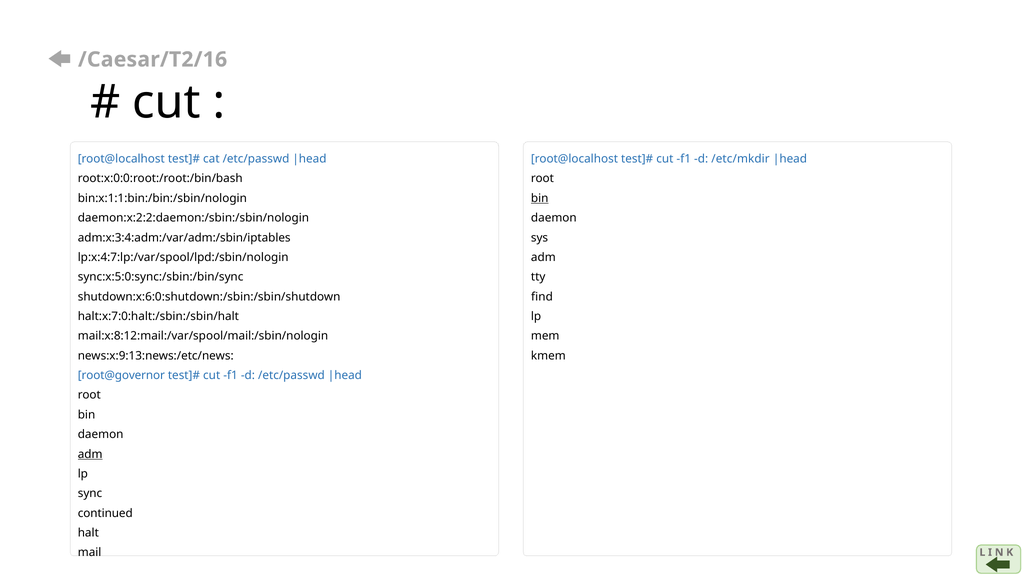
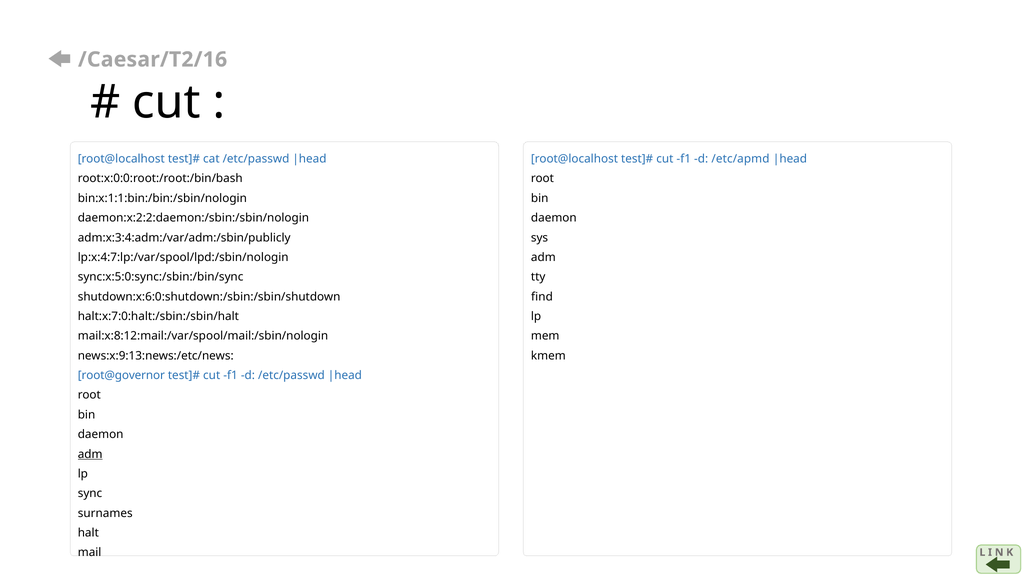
/etc/mkdir: /etc/mkdir -> /etc/apmd
bin at (540, 198) underline: present -> none
adm:x:3:4:adm:/var/adm:/sbin/iptables: adm:x:3:4:adm:/var/adm:/sbin/iptables -> adm:x:3:4:adm:/var/adm:/sbin/publicly
continued: continued -> surnames
